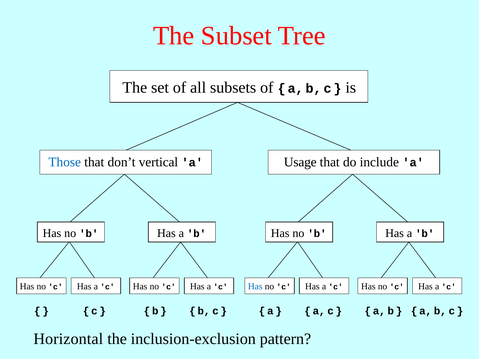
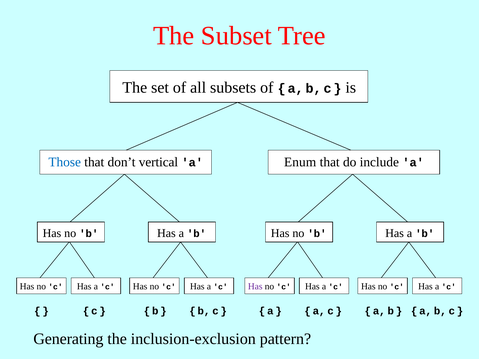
Usage: Usage -> Enum
Has at (255, 287) colour: blue -> purple
Horizontal: Horizontal -> Generating
